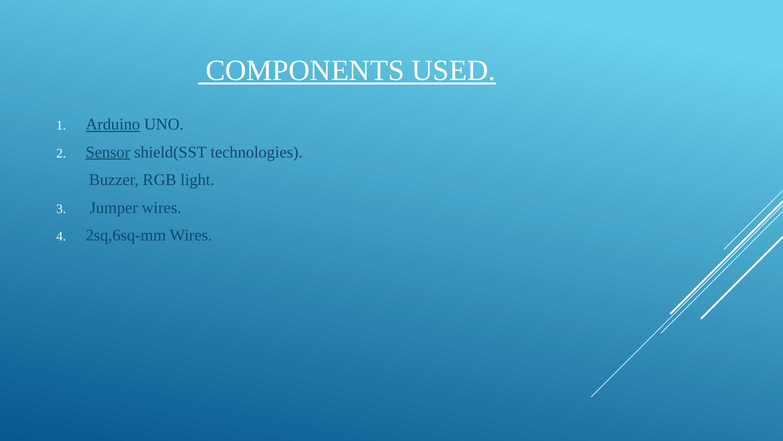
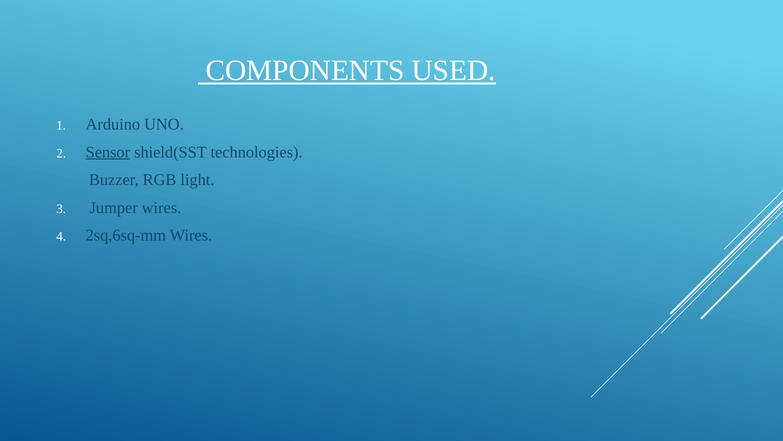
Arduino underline: present -> none
